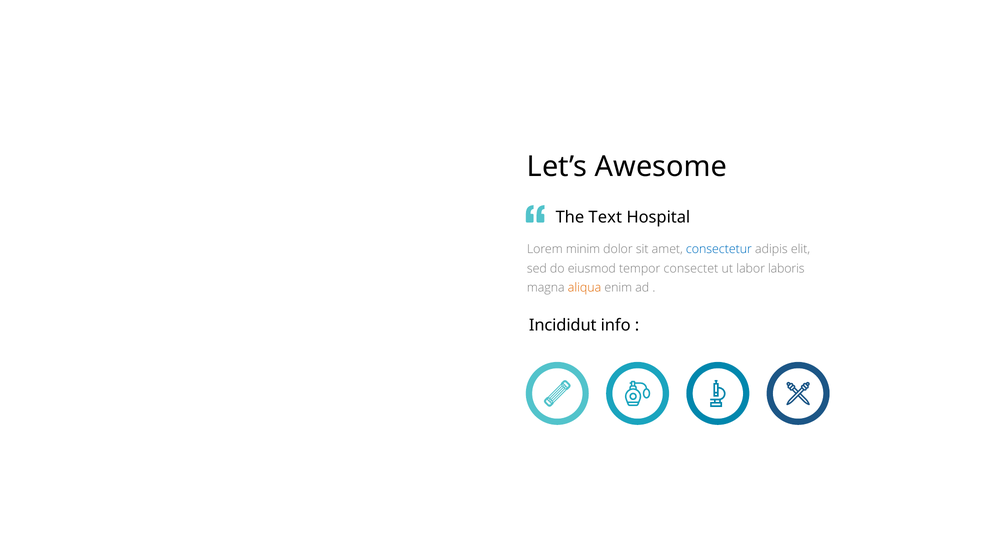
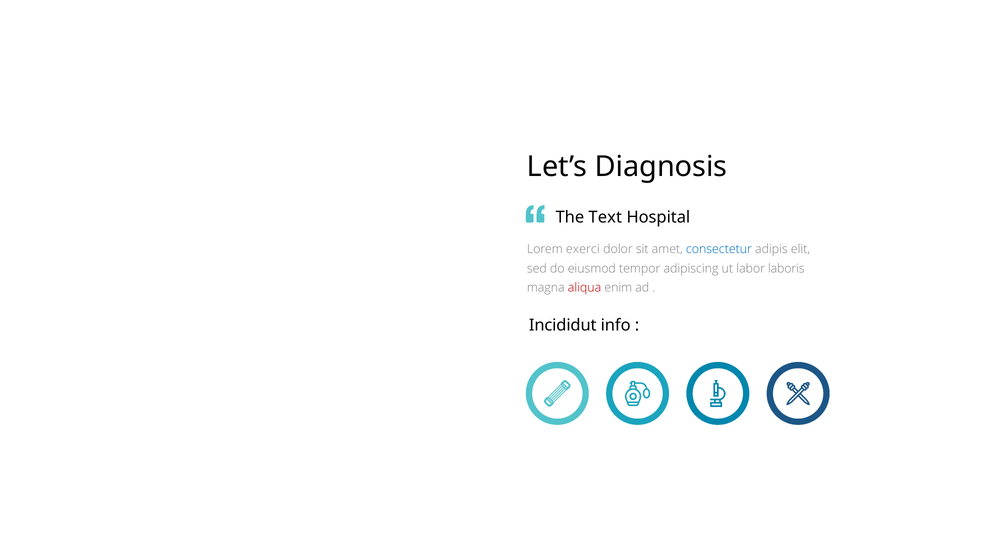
Awesome: Awesome -> Diagnosis
minim: minim -> exerci
consectet: consectet -> adipiscing
aliqua colour: orange -> red
